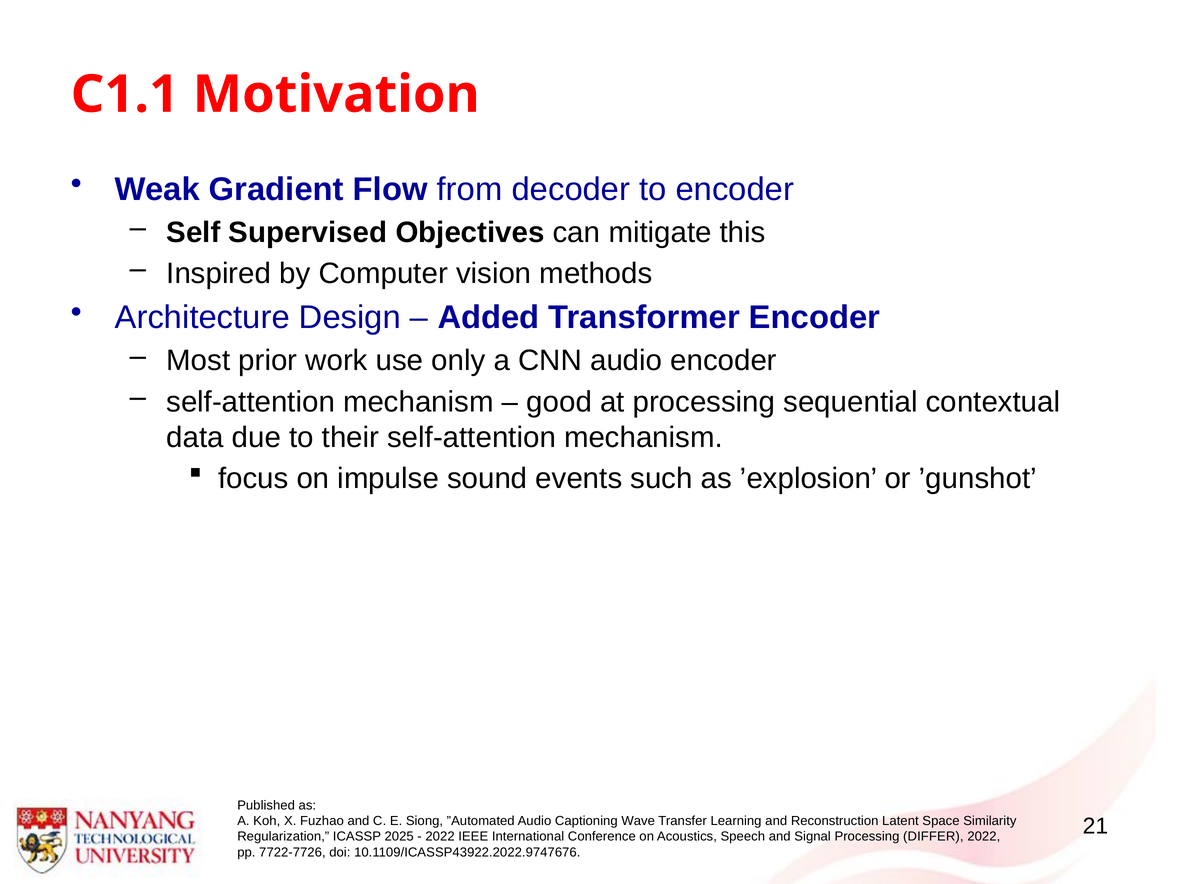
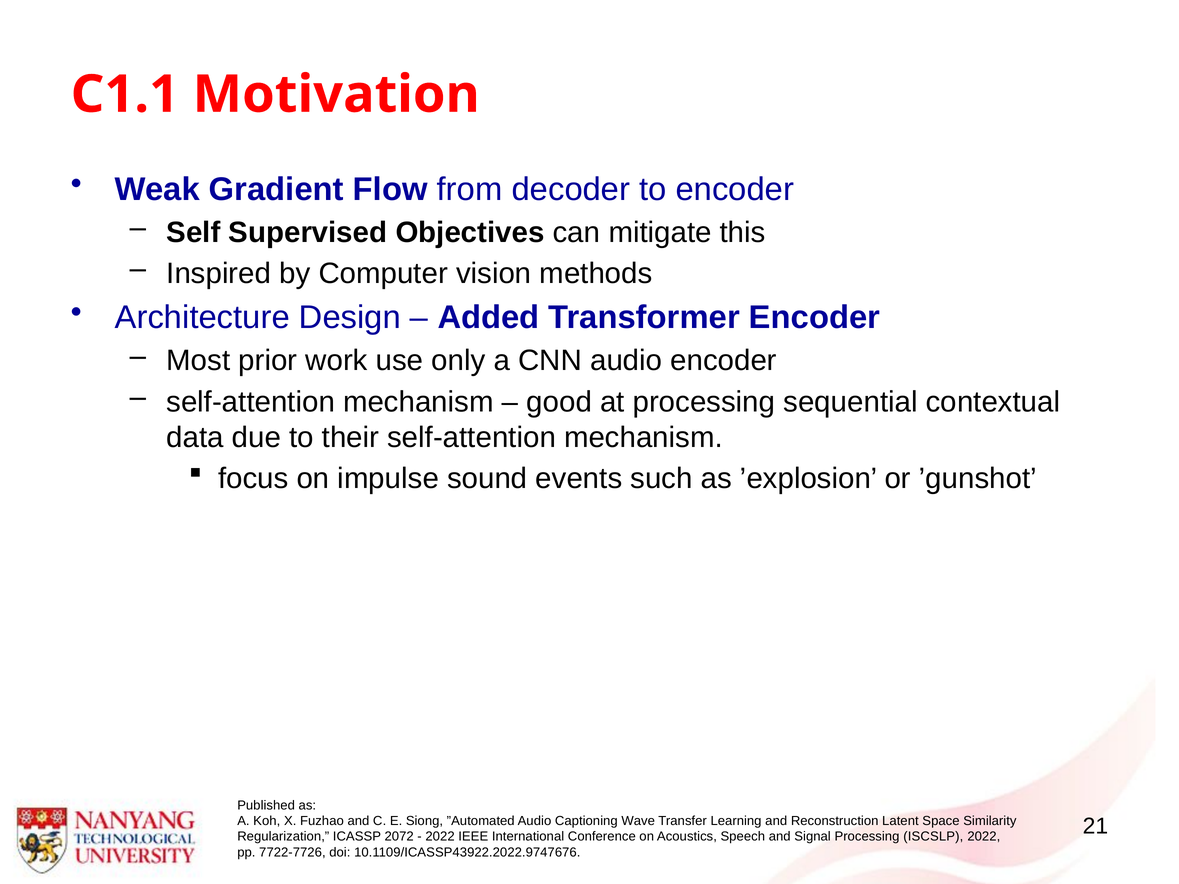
2025: 2025 -> 2072
DIFFER: DIFFER -> ISCSLP
